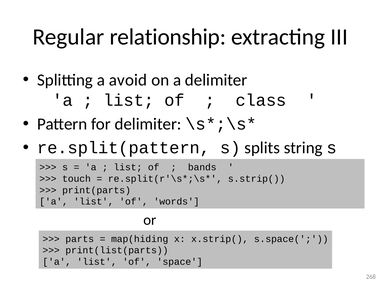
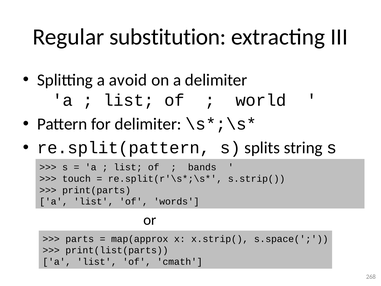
relationship: relationship -> substitution
class: class -> world
map(hiding: map(hiding -> map(approx
space: space -> cmath
